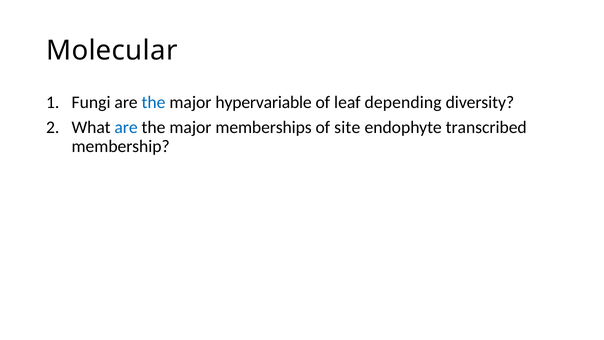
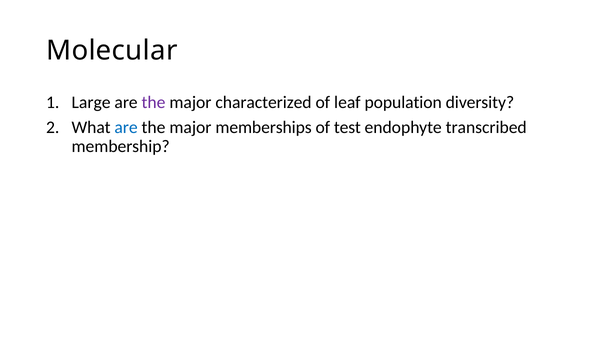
Fungi: Fungi -> Large
the at (154, 102) colour: blue -> purple
hypervariable: hypervariable -> characterized
depending: depending -> population
site: site -> test
